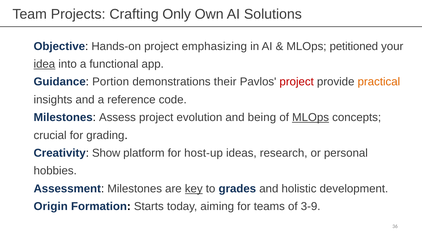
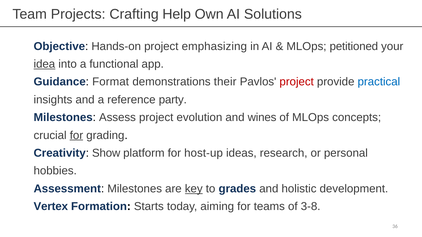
Only: Only -> Help
Portion: Portion -> Format
practical colour: orange -> blue
code: code -> party
being: being -> wines
MLOps at (311, 118) underline: present -> none
for at (76, 135) underline: none -> present
Origin: Origin -> Vertex
3-9: 3-9 -> 3-8
